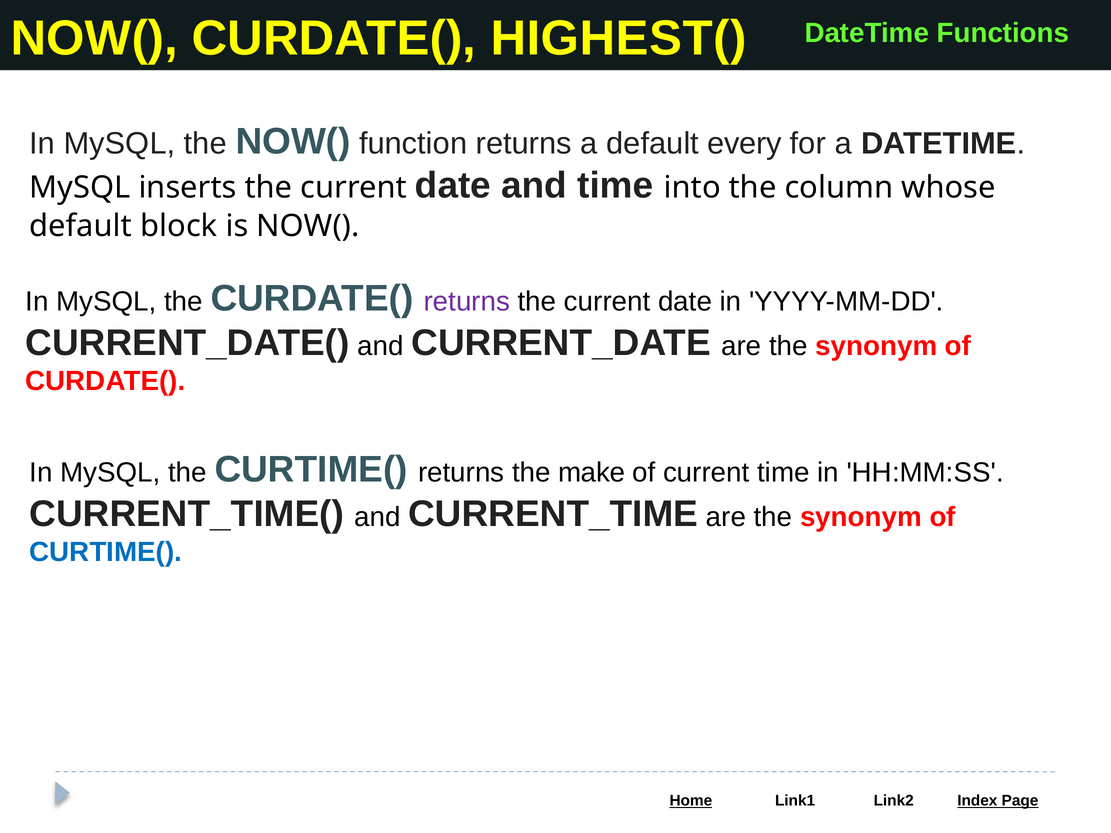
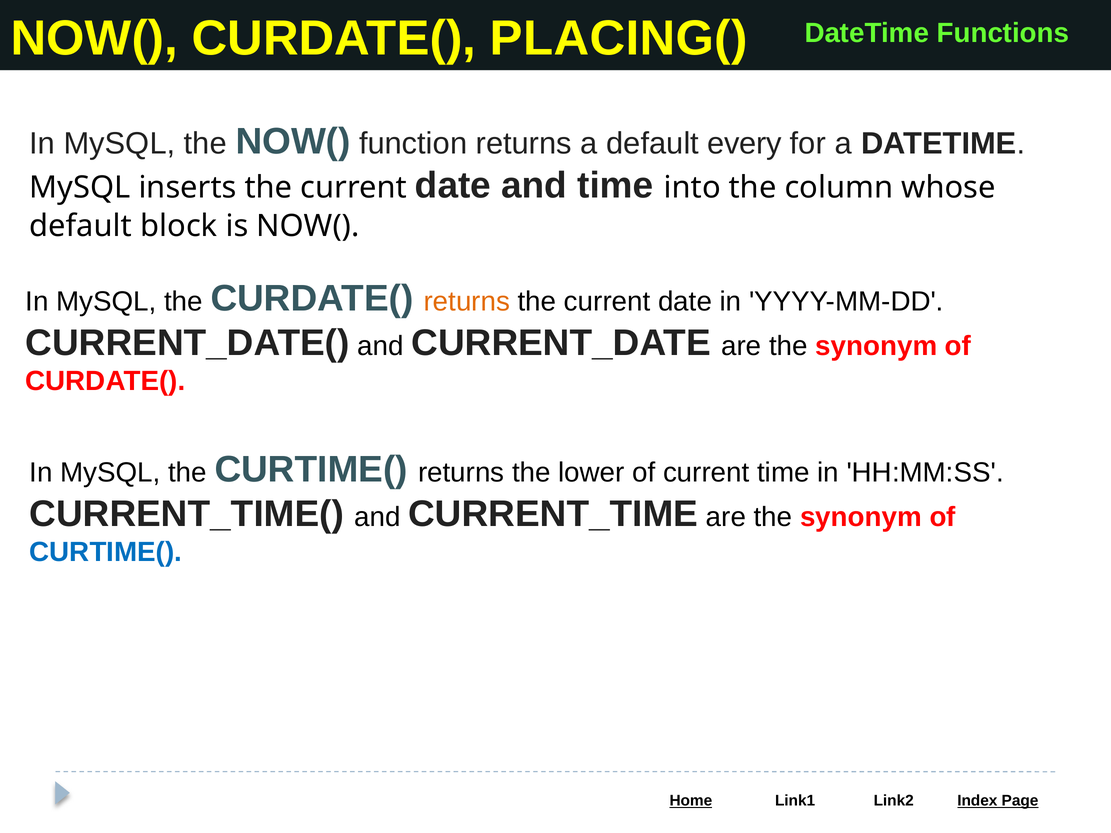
HIGHEST(: HIGHEST( -> PLACING(
returns at (467, 302) colour: purple -> orange
make: make -> lower
